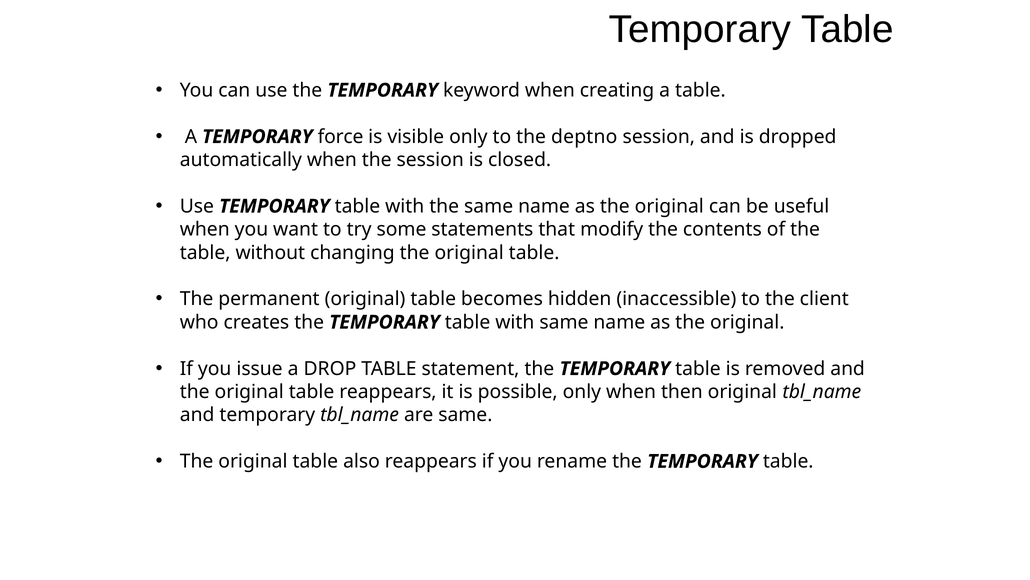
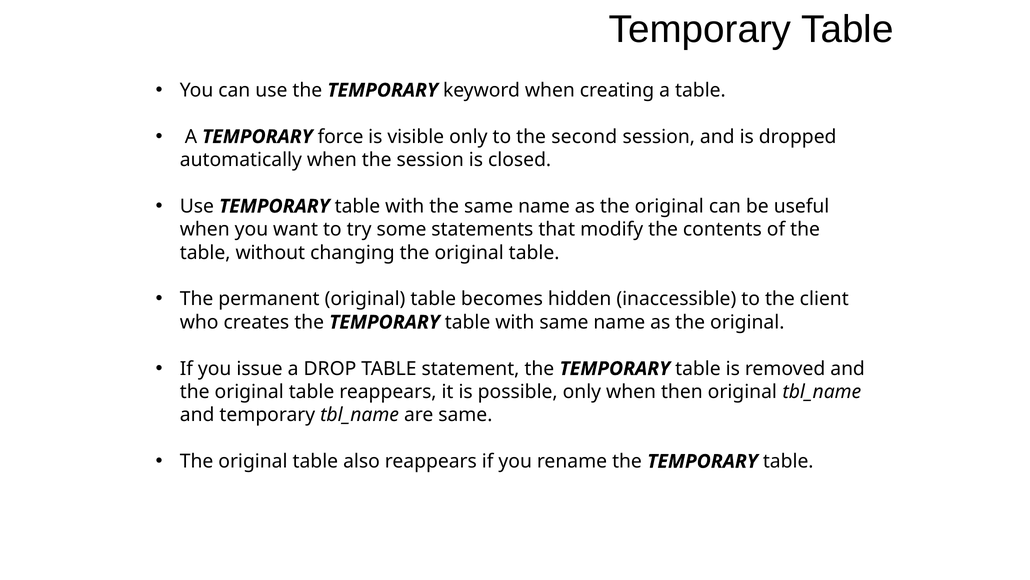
deptno: deptno -> second
